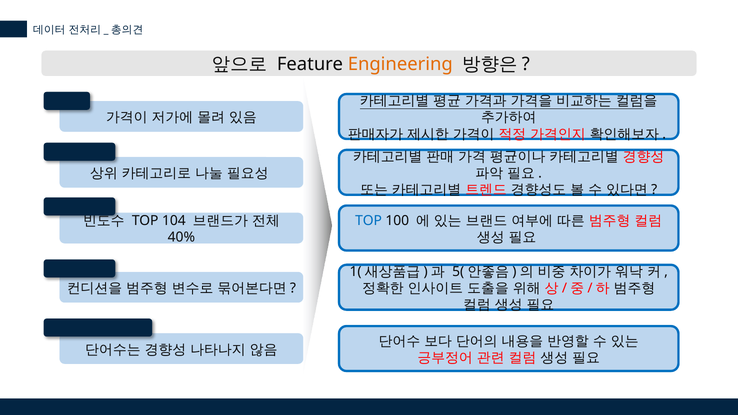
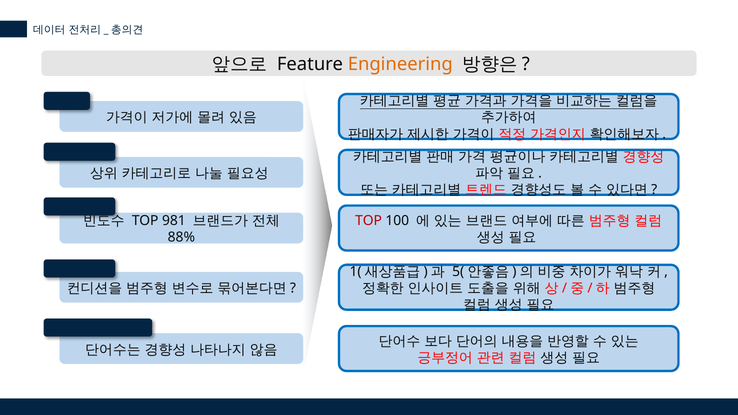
104: 104 -> 981
TOP at (369, 221) colour: blue -> red
40%: 40% -> 88%
